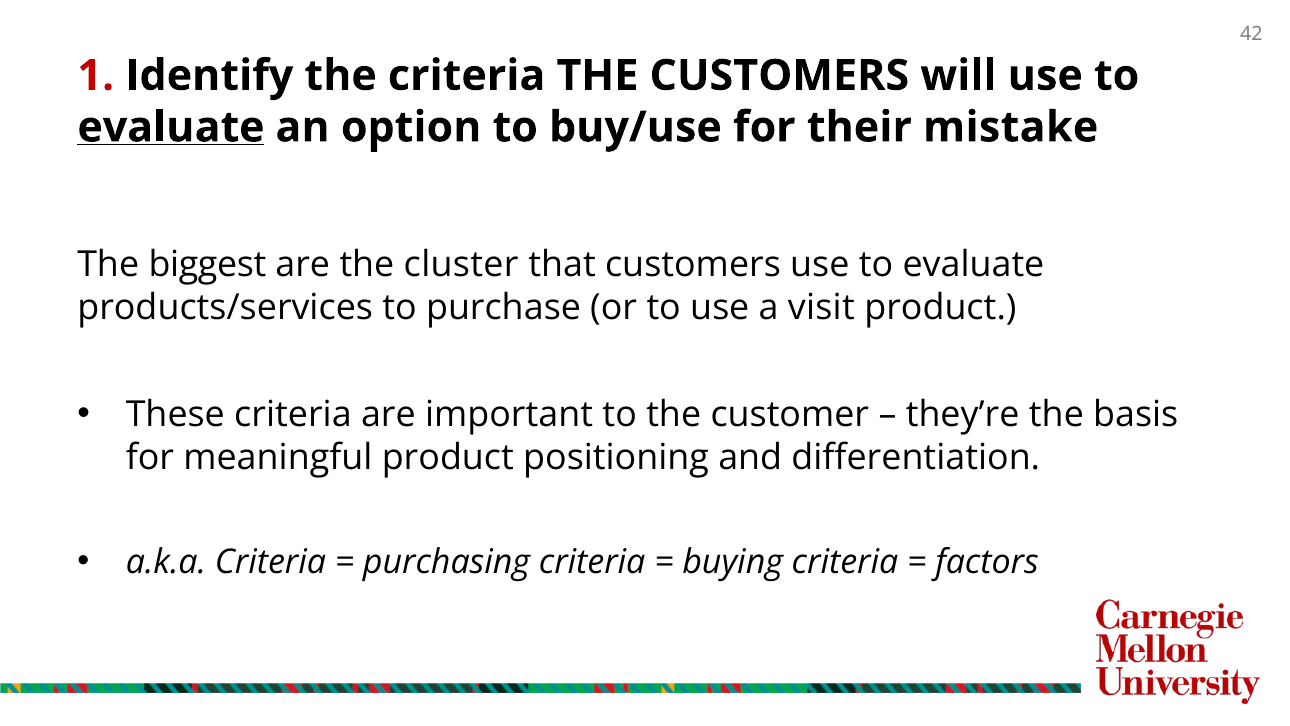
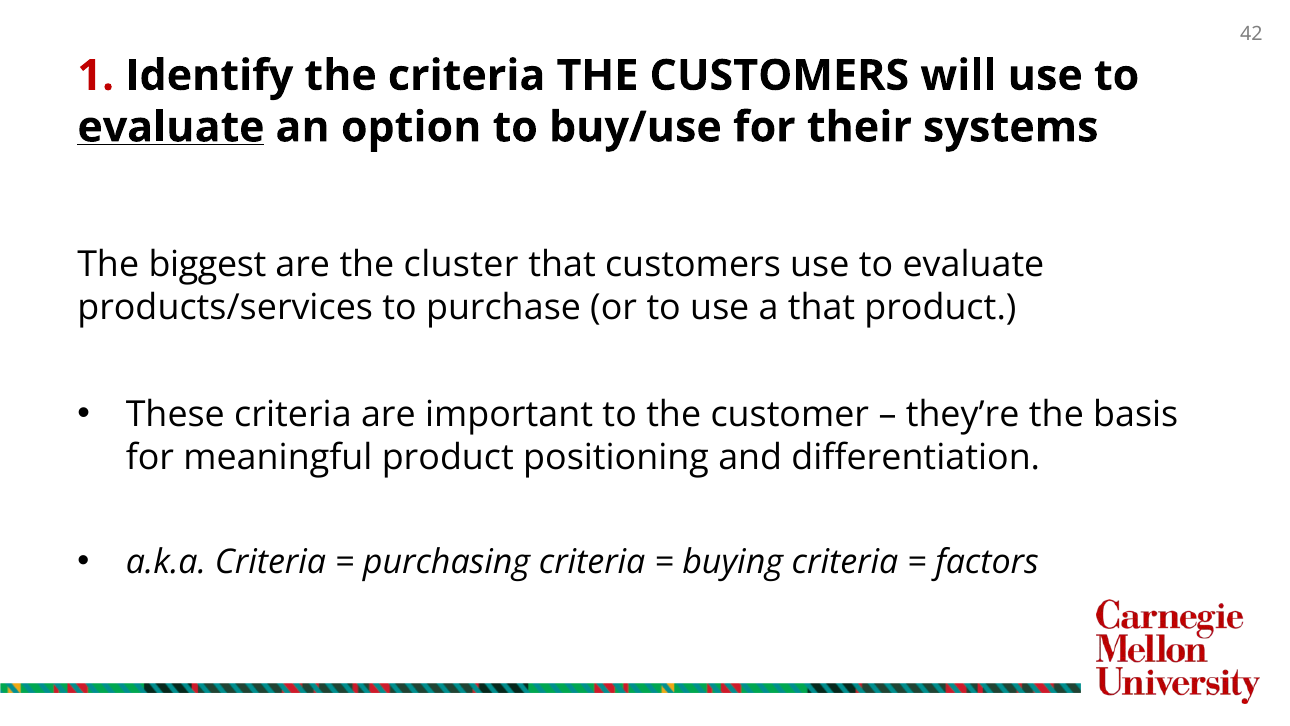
mistake: mistake -> systems
a visit: visit -> that
